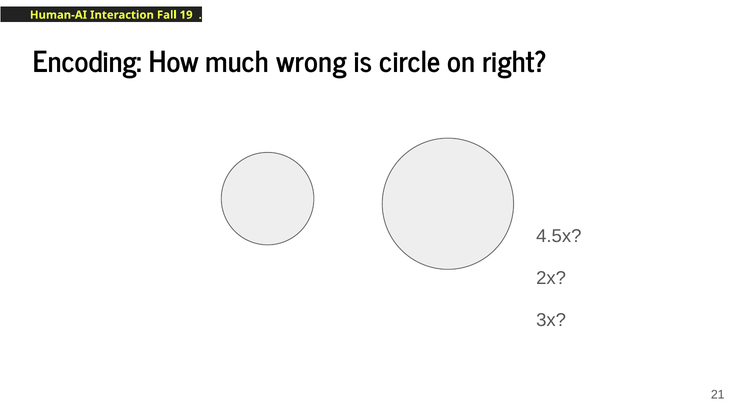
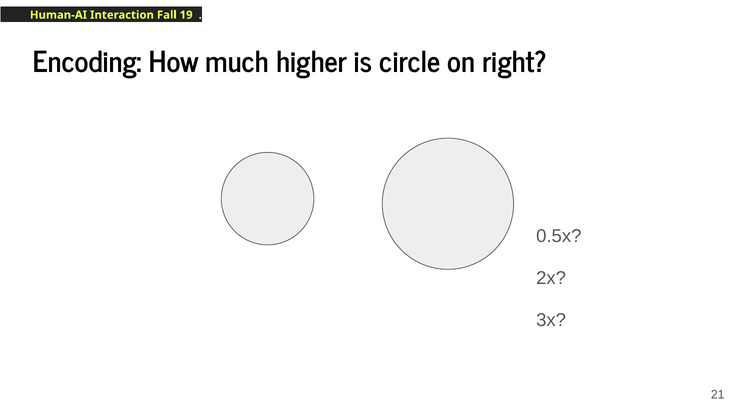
wrong: wrong -> higher
4.5x: 4.5x -> 0.5x
